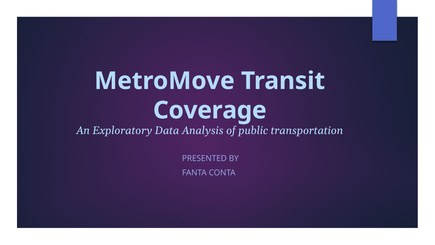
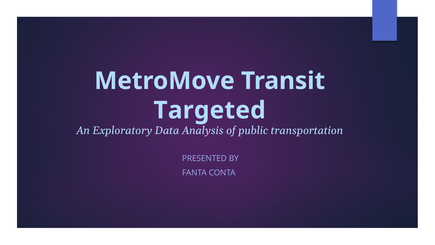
Coverage: Coverage -> Targeted
